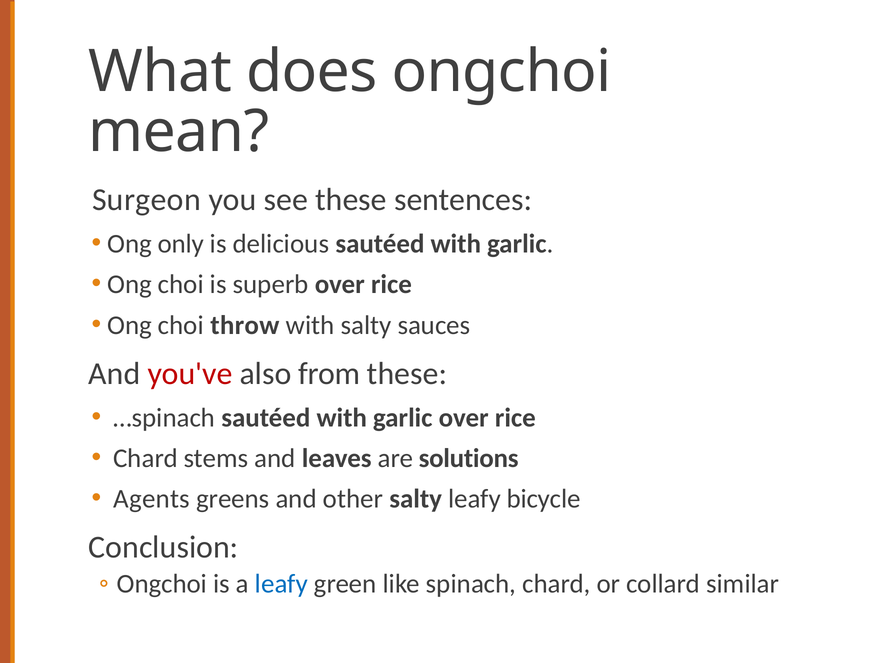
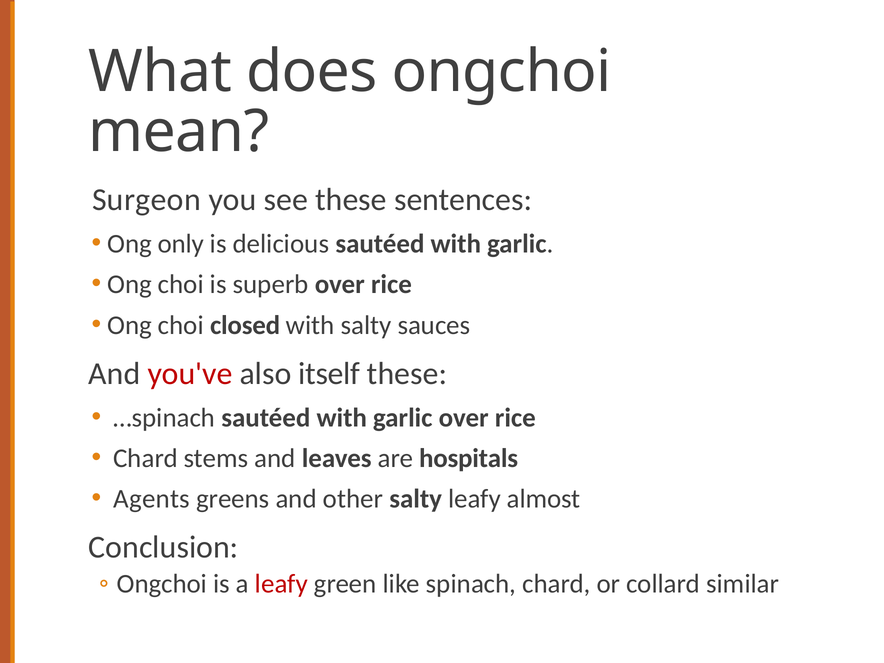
throw: throw -> closed
from: from -> itself
solutions: solutions -> hospitals
bicycle: bicycle -> almost
leafy at (281, 584) colour: blue -> red
